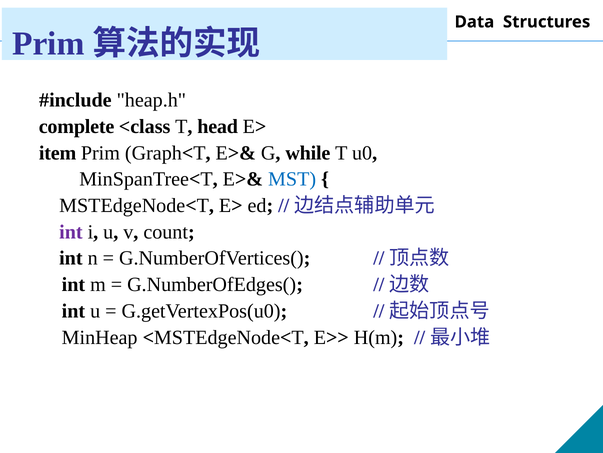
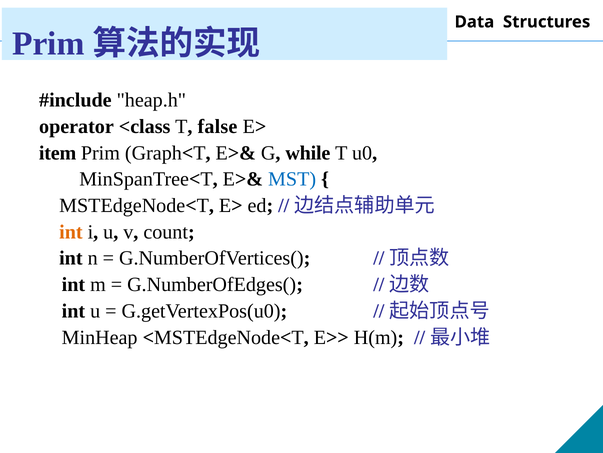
complete: complete -> operator
head: head -> false
int at (71, 232) colour: purple -> orange
